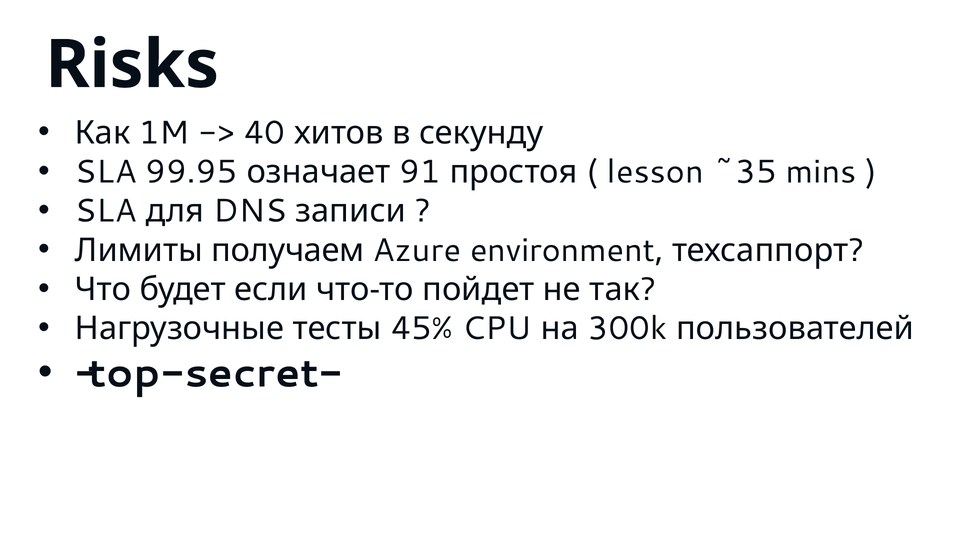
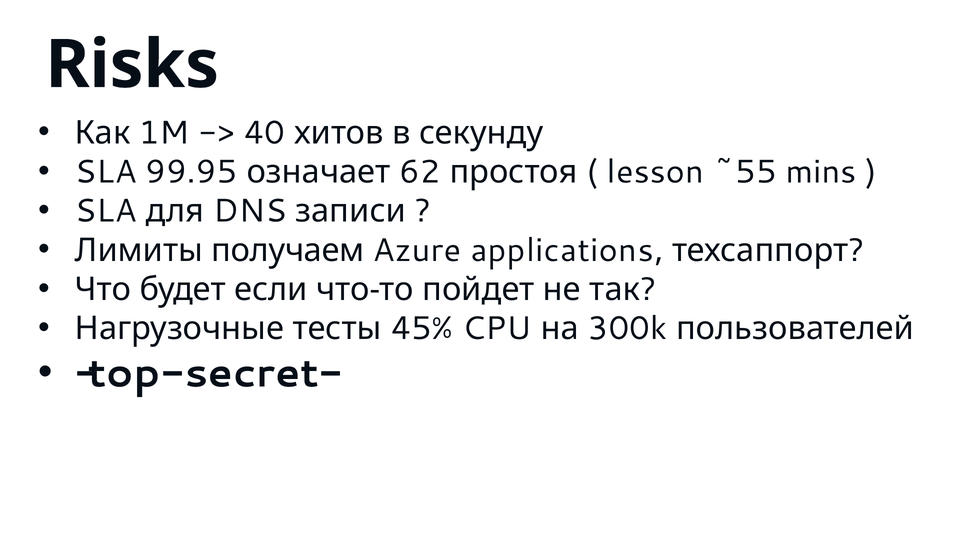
91: 91 -> 62
~35: ~35 -> ~55
environment: environment -> applications
